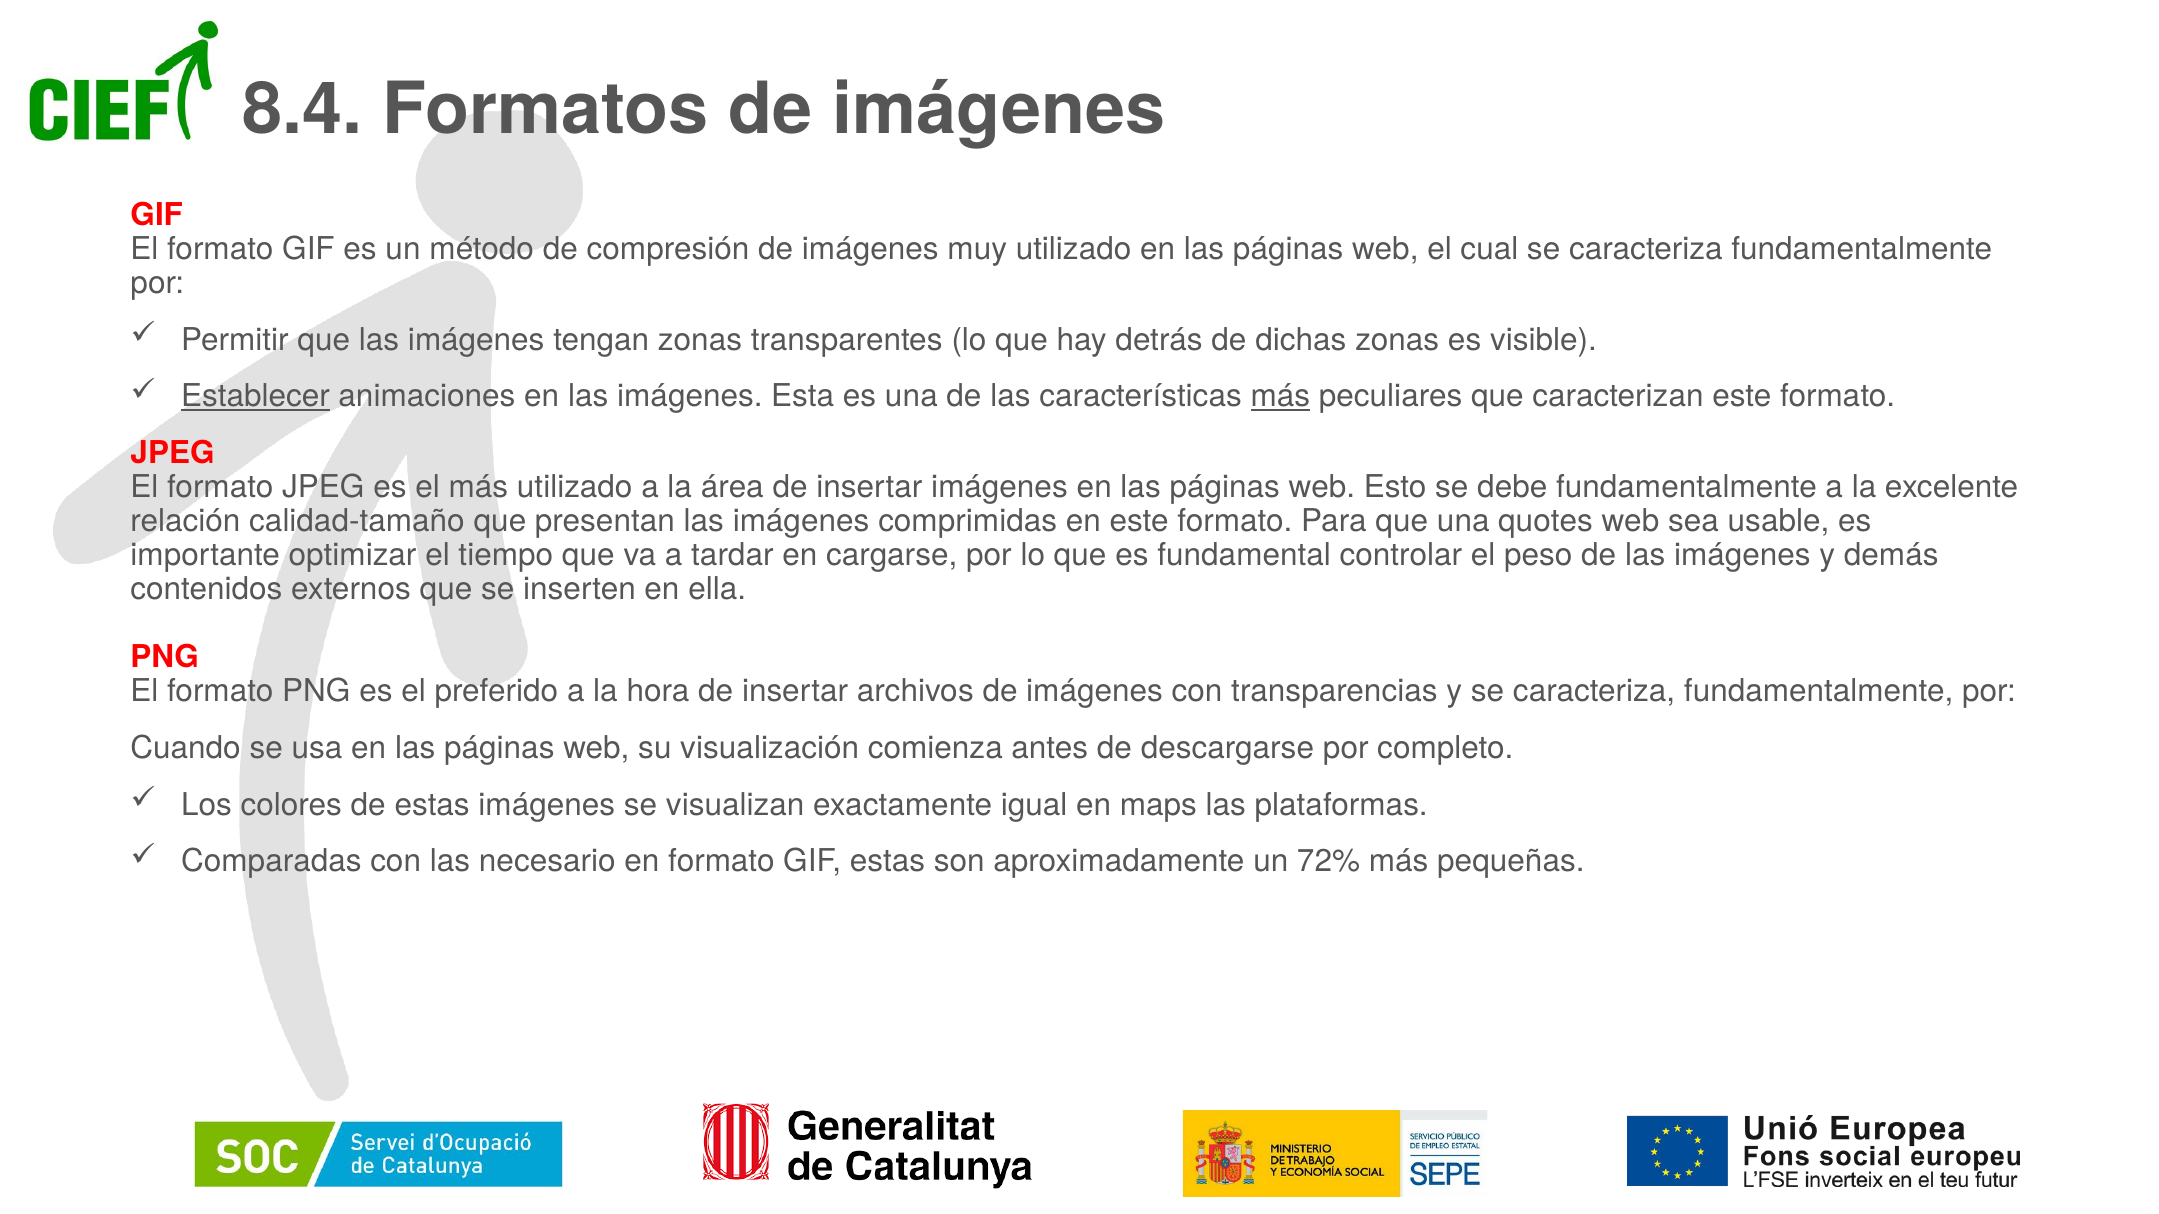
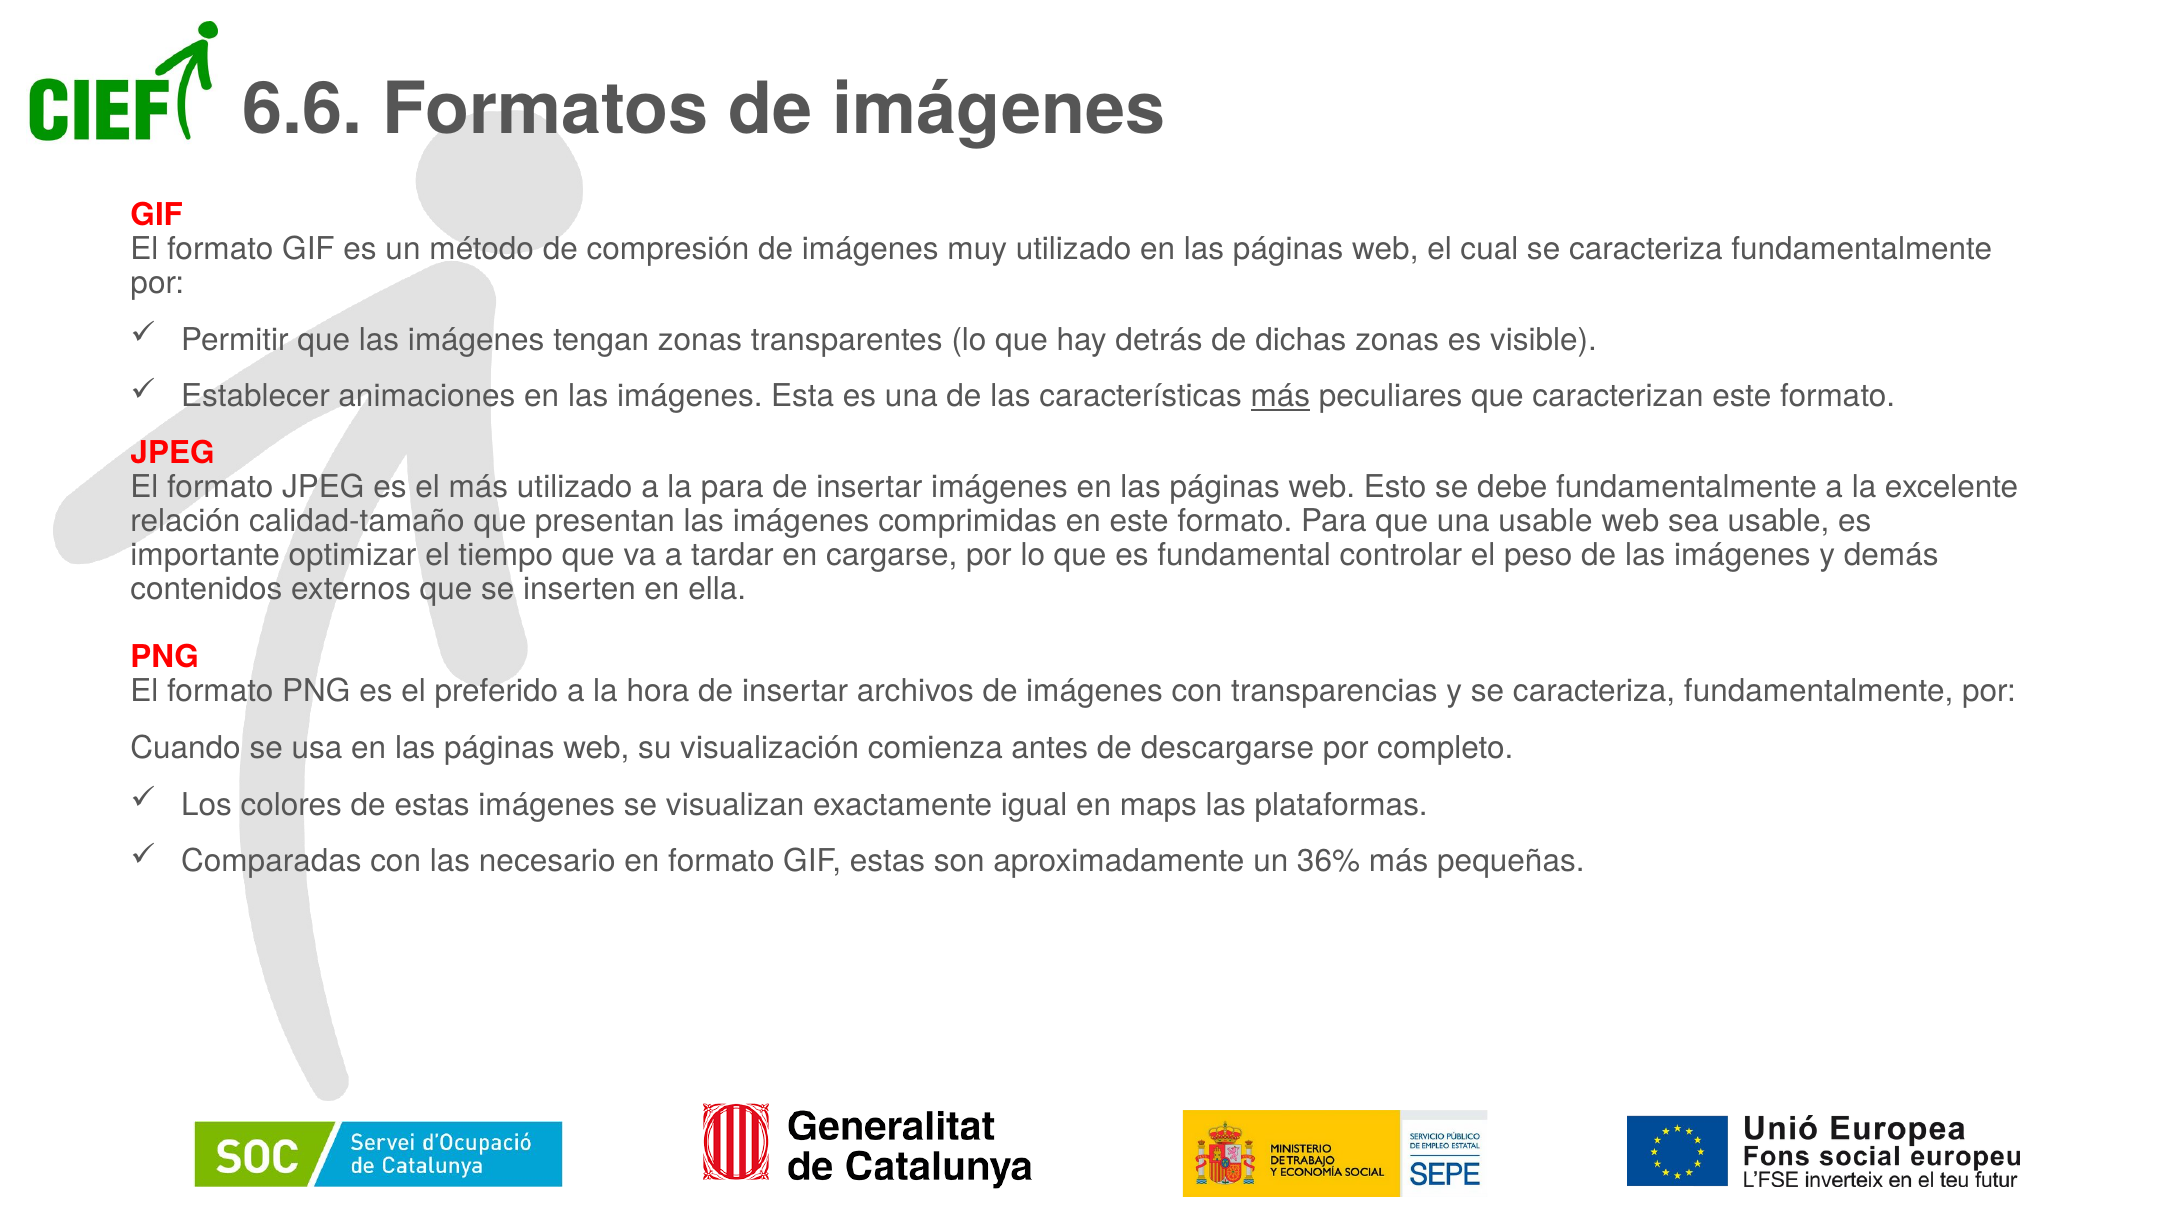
8.4: 8.4 -> 6.6
Establecer underline: present -> none
la área: área -> para
una quotes: quotes -> usable
72%: 72% -> 36%
